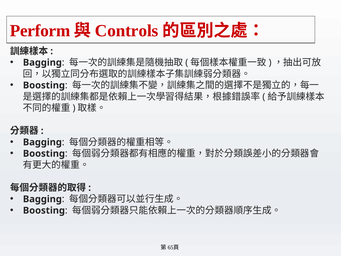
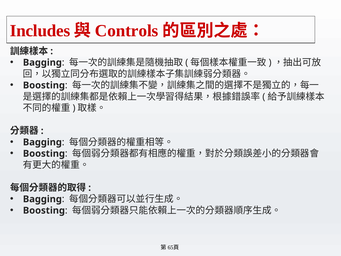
Perform: Perform -> Includes
